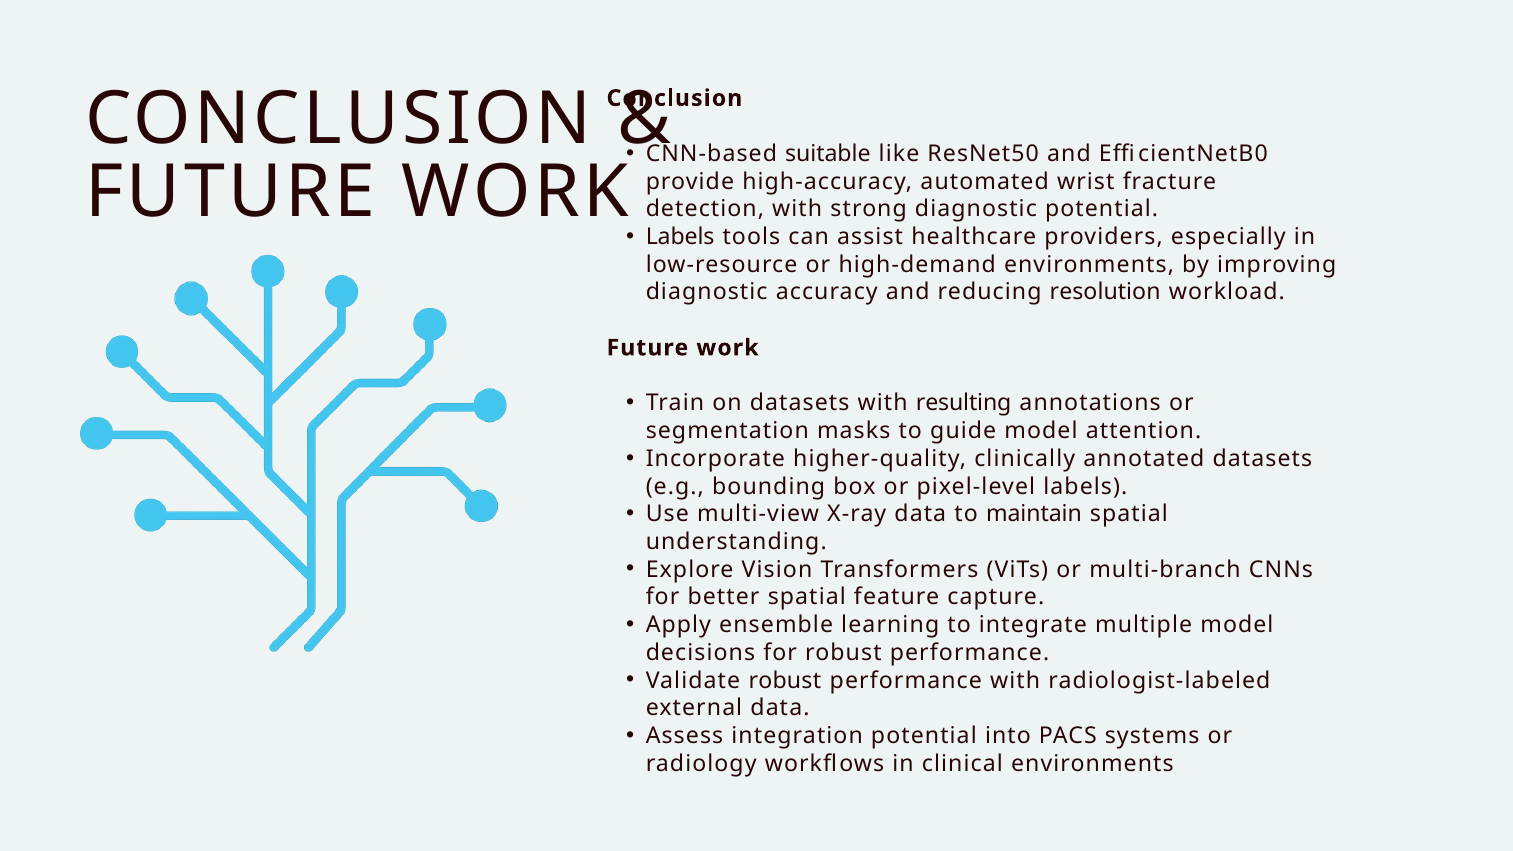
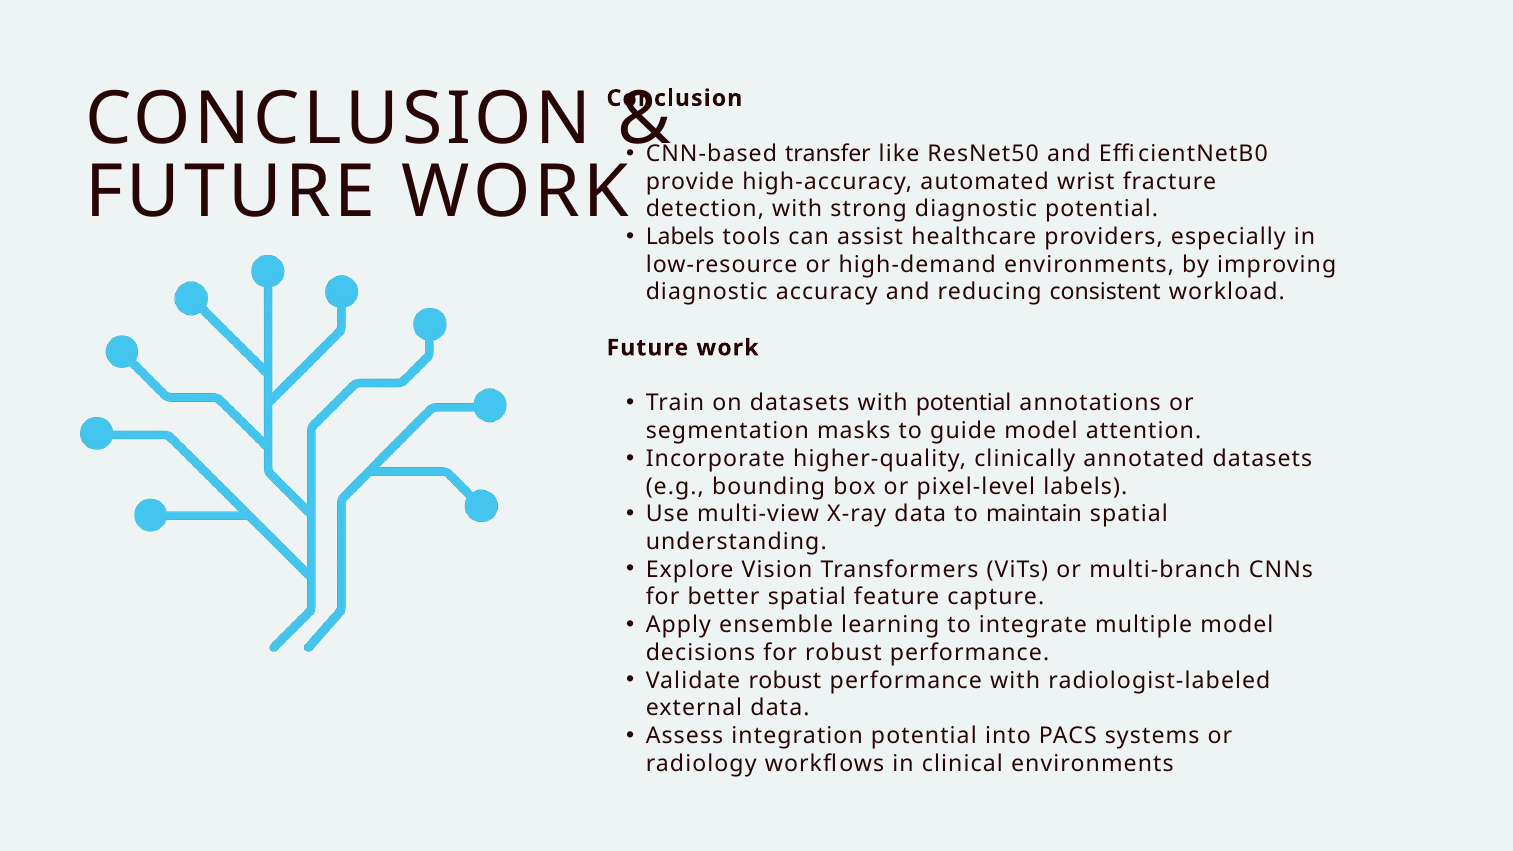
suitable: suitable -> transfer
resolution: resolution -> consistent
with resulting: resulting -> potential
